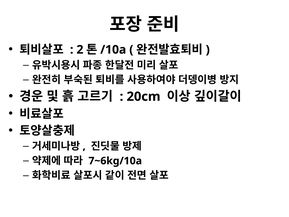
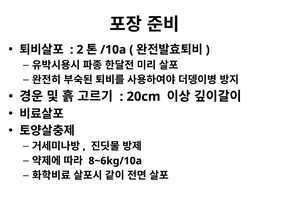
7~6kg/10a: 7~6kg/10a -> 8~6kg/10a
